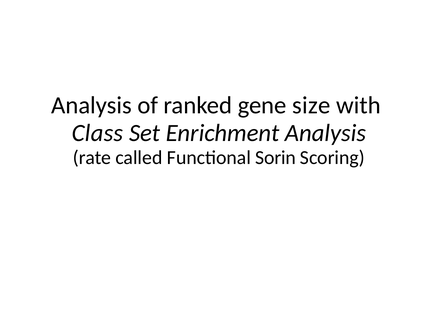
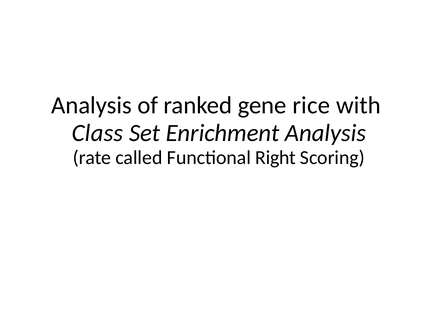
size: size -> rice
Sorin: Sorin -> Right
